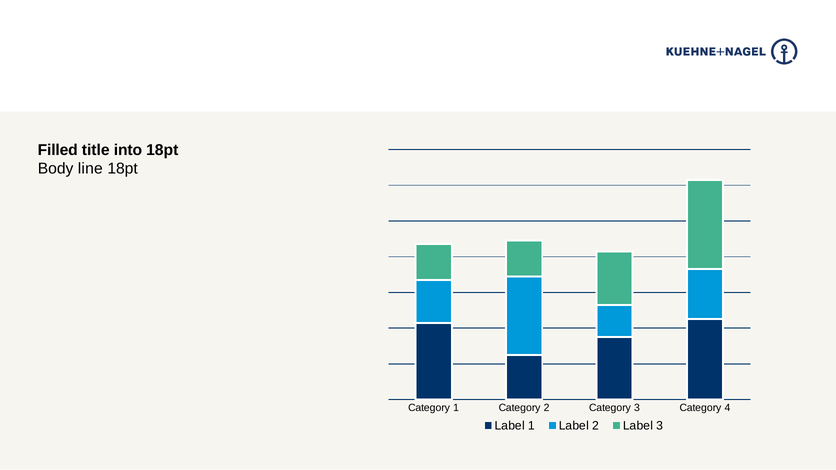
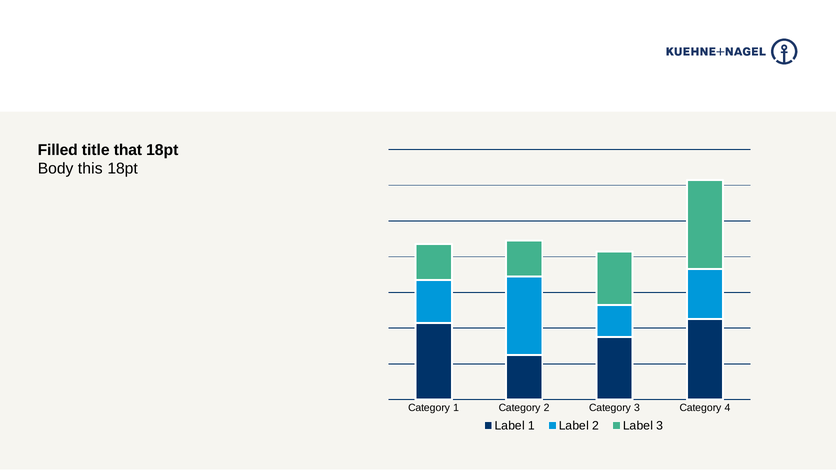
into: into -> that
line: line -> this
